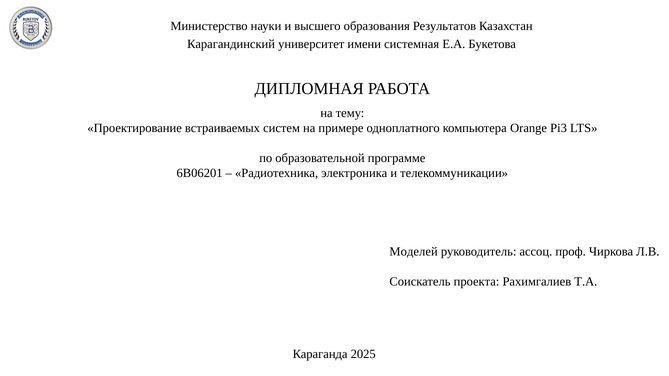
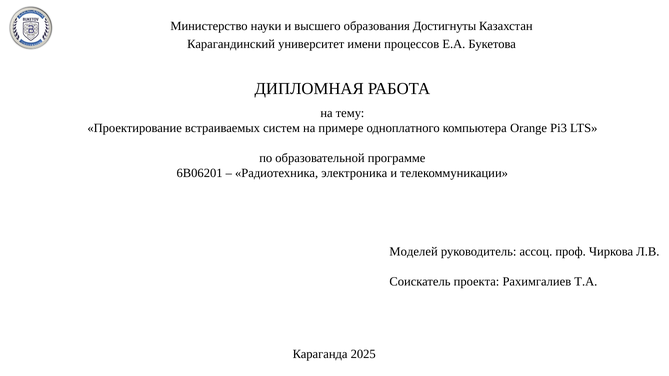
Результатов: Результатов -> Достигнуты
системная: системная -> процессов
